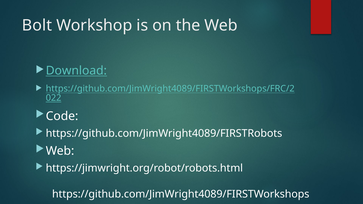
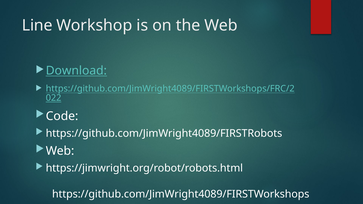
Bolt: Bolt -> Line
